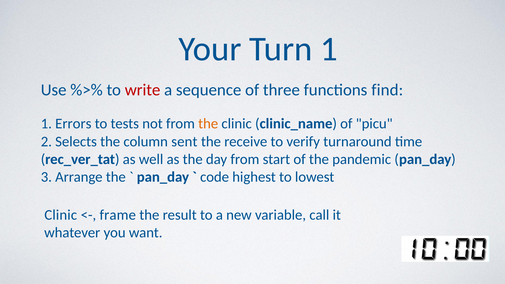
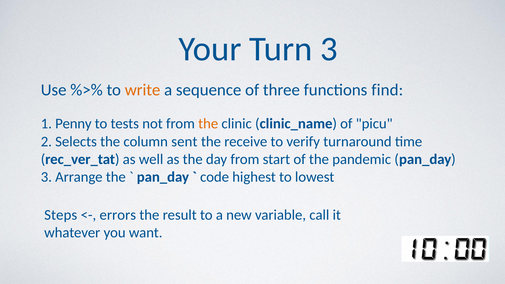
Turn 1: 1 -> 3
write colour: red -> orange
Errors: Errors -> Penny
Clinic at (61, 215): Clinic -> Steps
frame: frame -> errors
